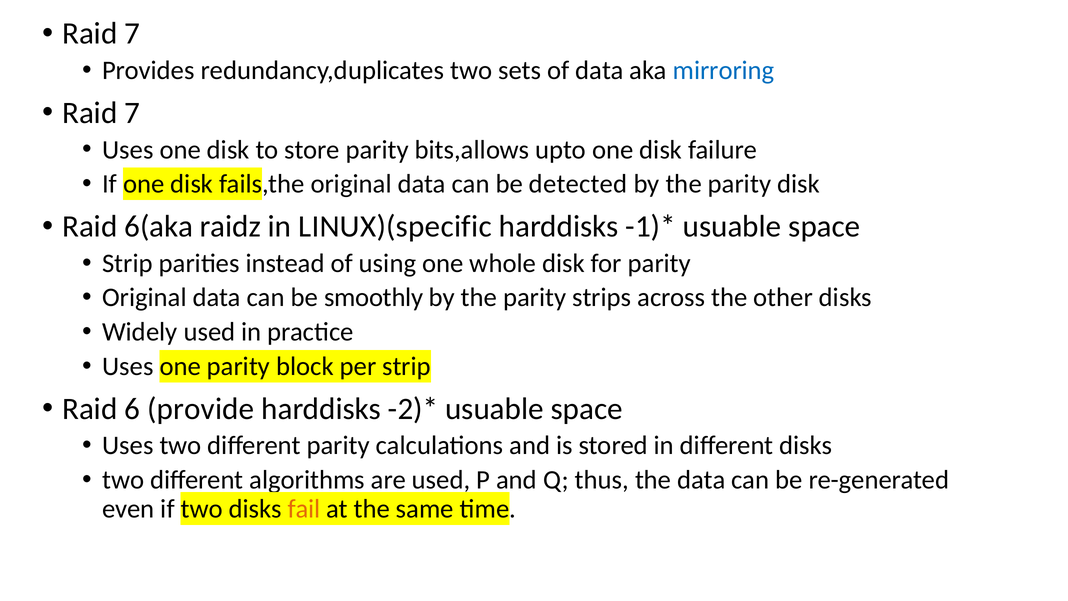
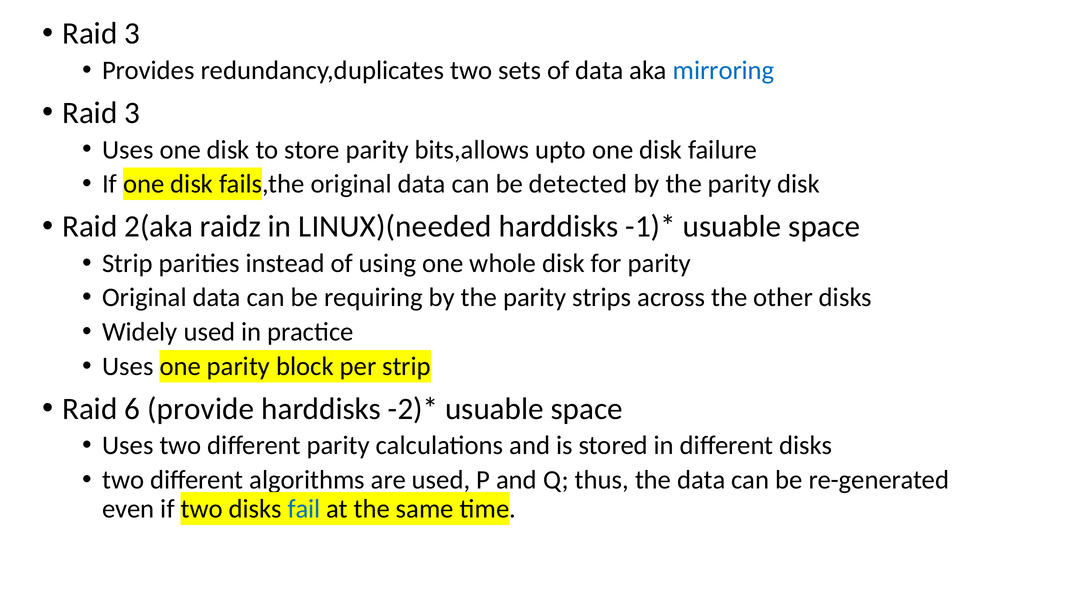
7 at (132, 34): 7 -> 3
7 at (132, 113): 7 -> 3
6(aka: 6(aka -> 2(aka
LINUX)(specific: LINUX)(specific -> LINUX)(needed
smoothly: smoothly -> requiring
fail colour: orange -> blue
